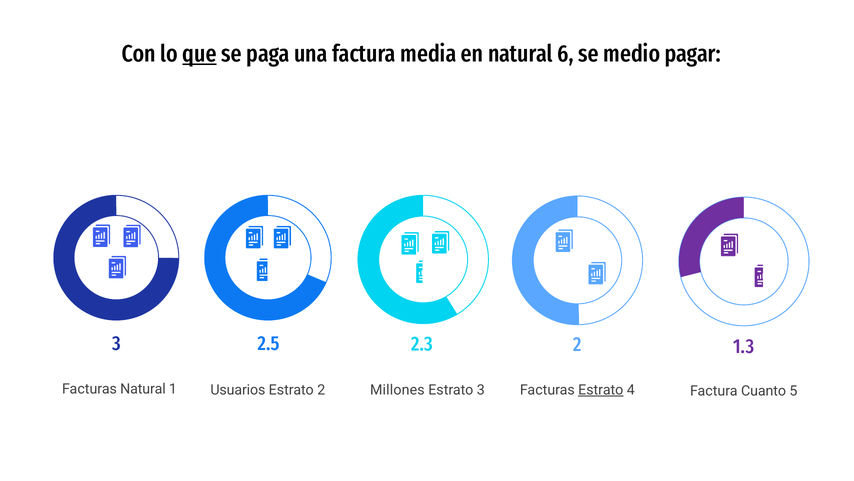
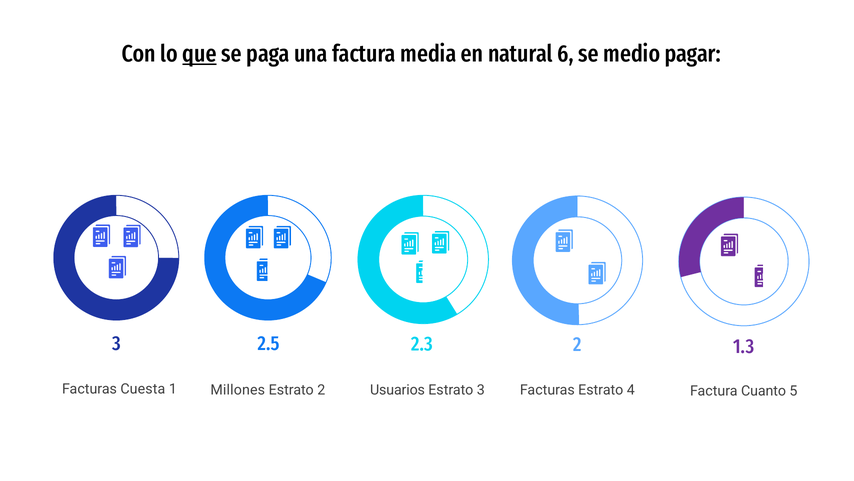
Facturas Natural: Natural -> Cuesta
Estrato at (601, 390) underline: present -> none
Usuarios: Usuarios -> Millones
Millones: Millones -> Usuarios
